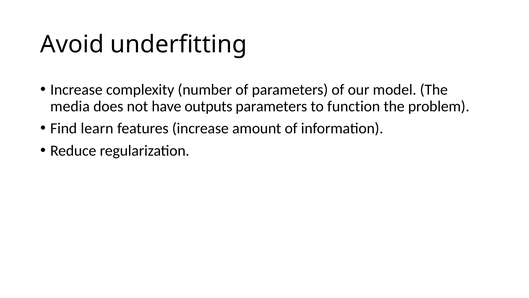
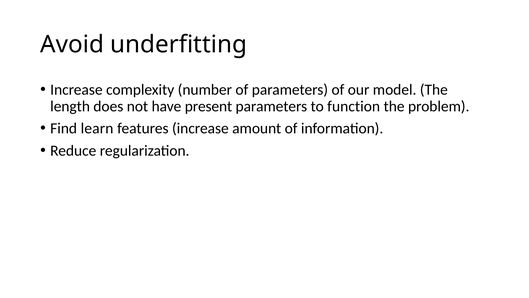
media: media -> length
outputs: outputs -> present
